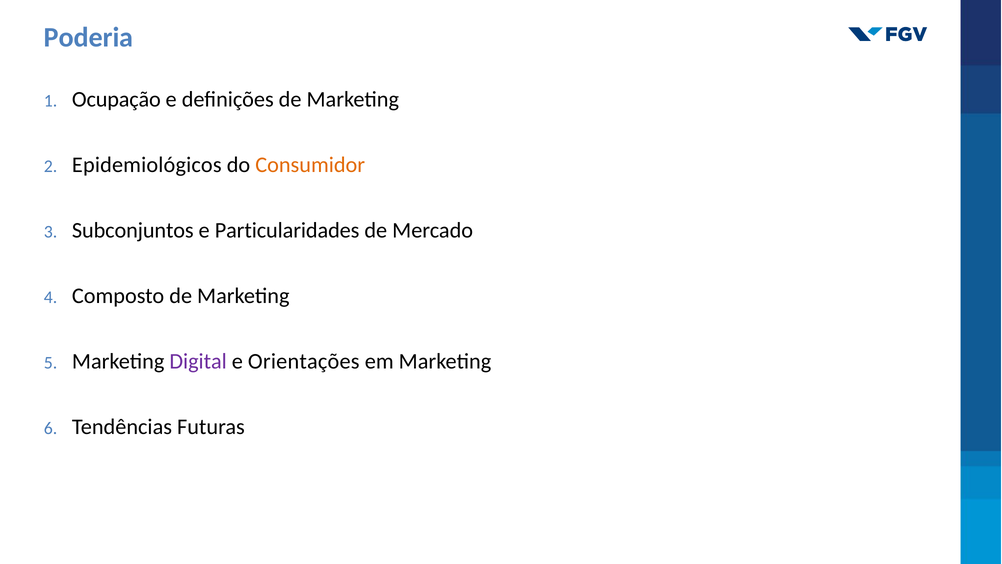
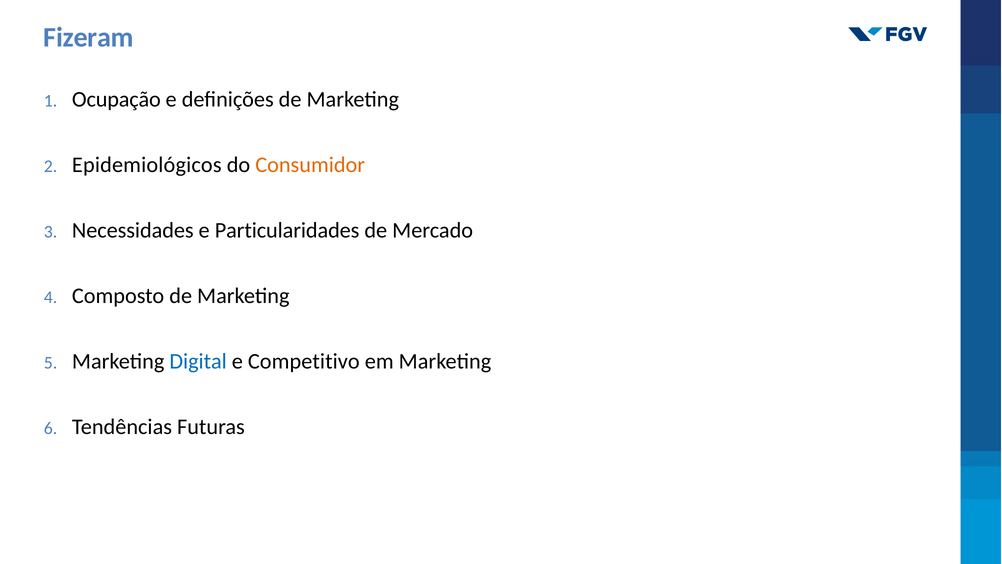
Poderia: Poderia -> Fizeram
Subconjuntos: Subconjuntos -> Necessidades
Digital colour: purple -> blue
Orientações: Orientações -> Competitivo
